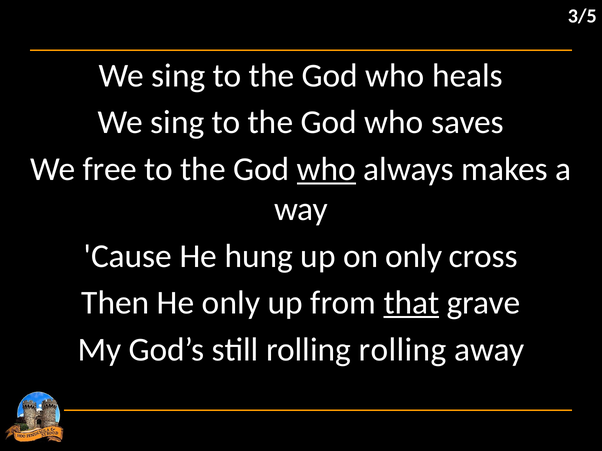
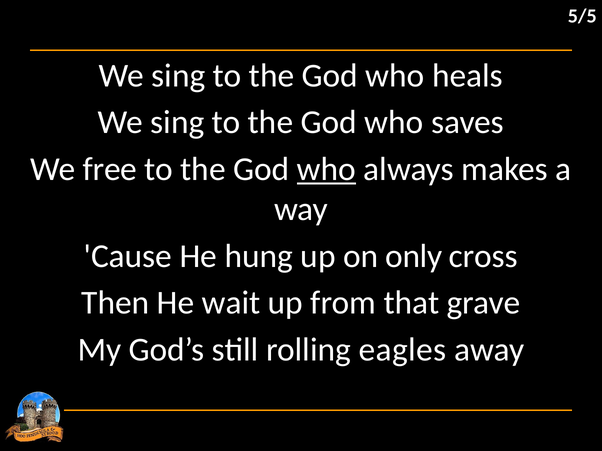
3/5: 3/5 -> 5/5
He only: only -> wait
that underline: present -> none
rolling rolling: rolling -> eagles
